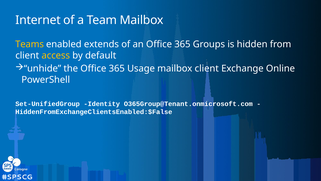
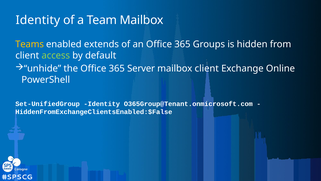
Internet at (38, 20): Internet -> Identity
access colour: yellow -> light green
Usage: Usage -> Server
